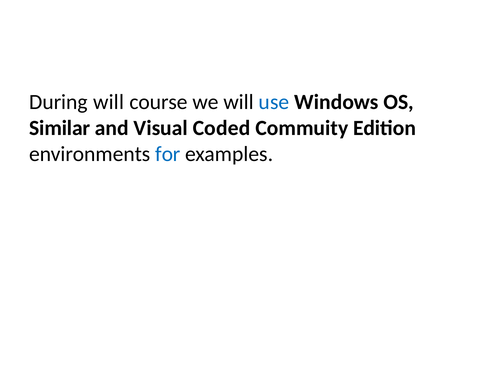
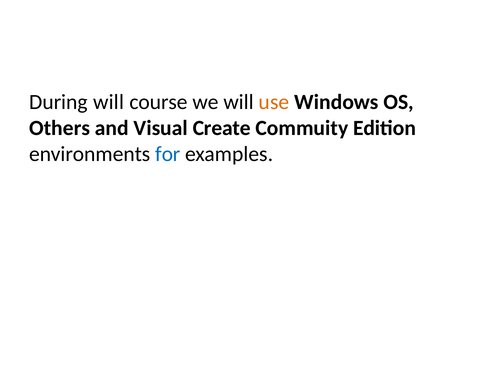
use colour: blue -> orange
Similar: Similar -> Others
Coded: Coded -> Create
